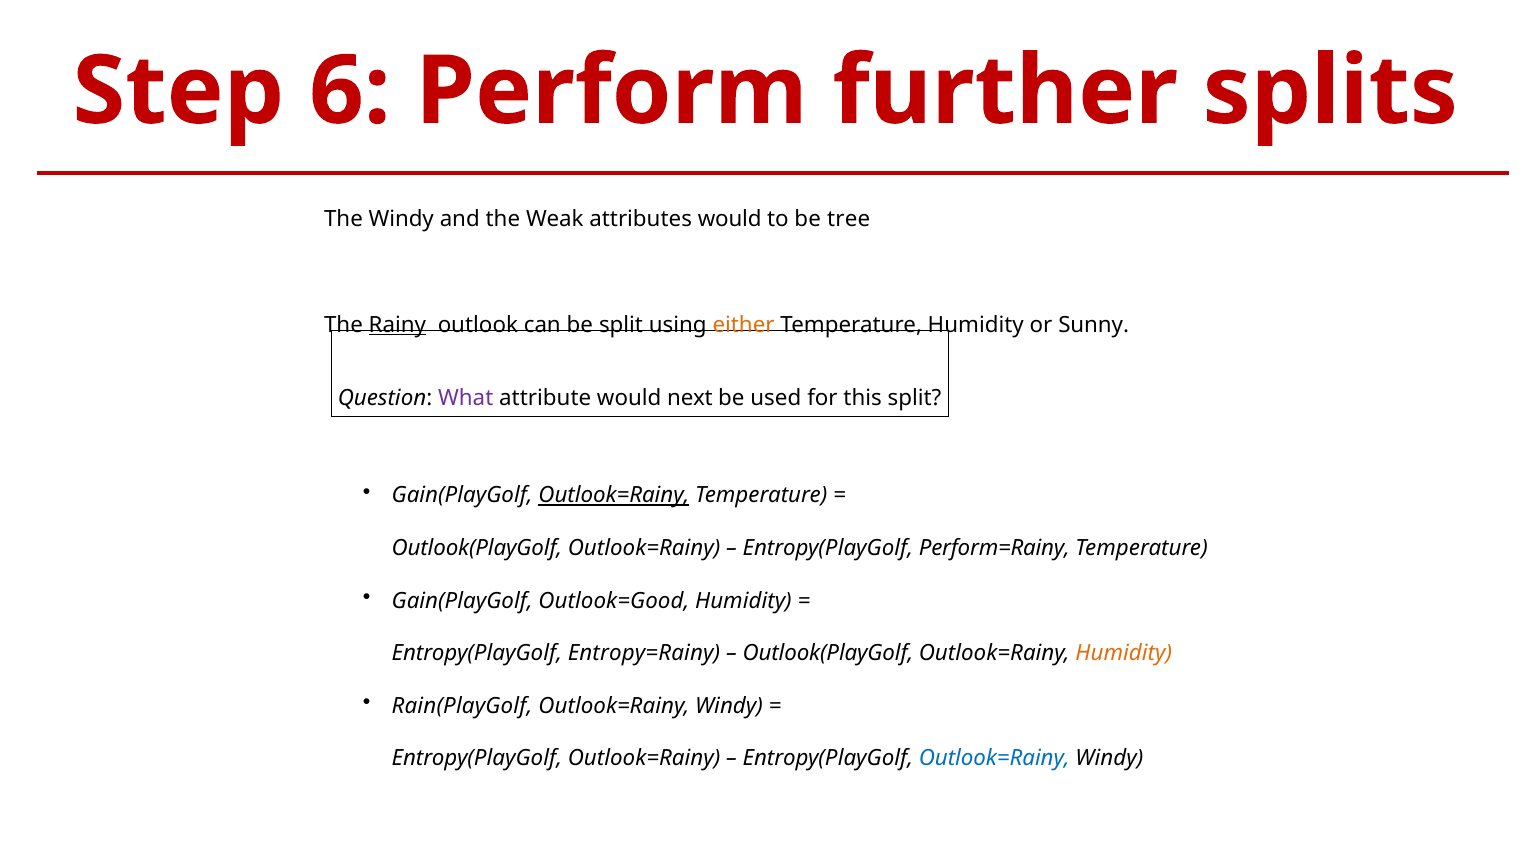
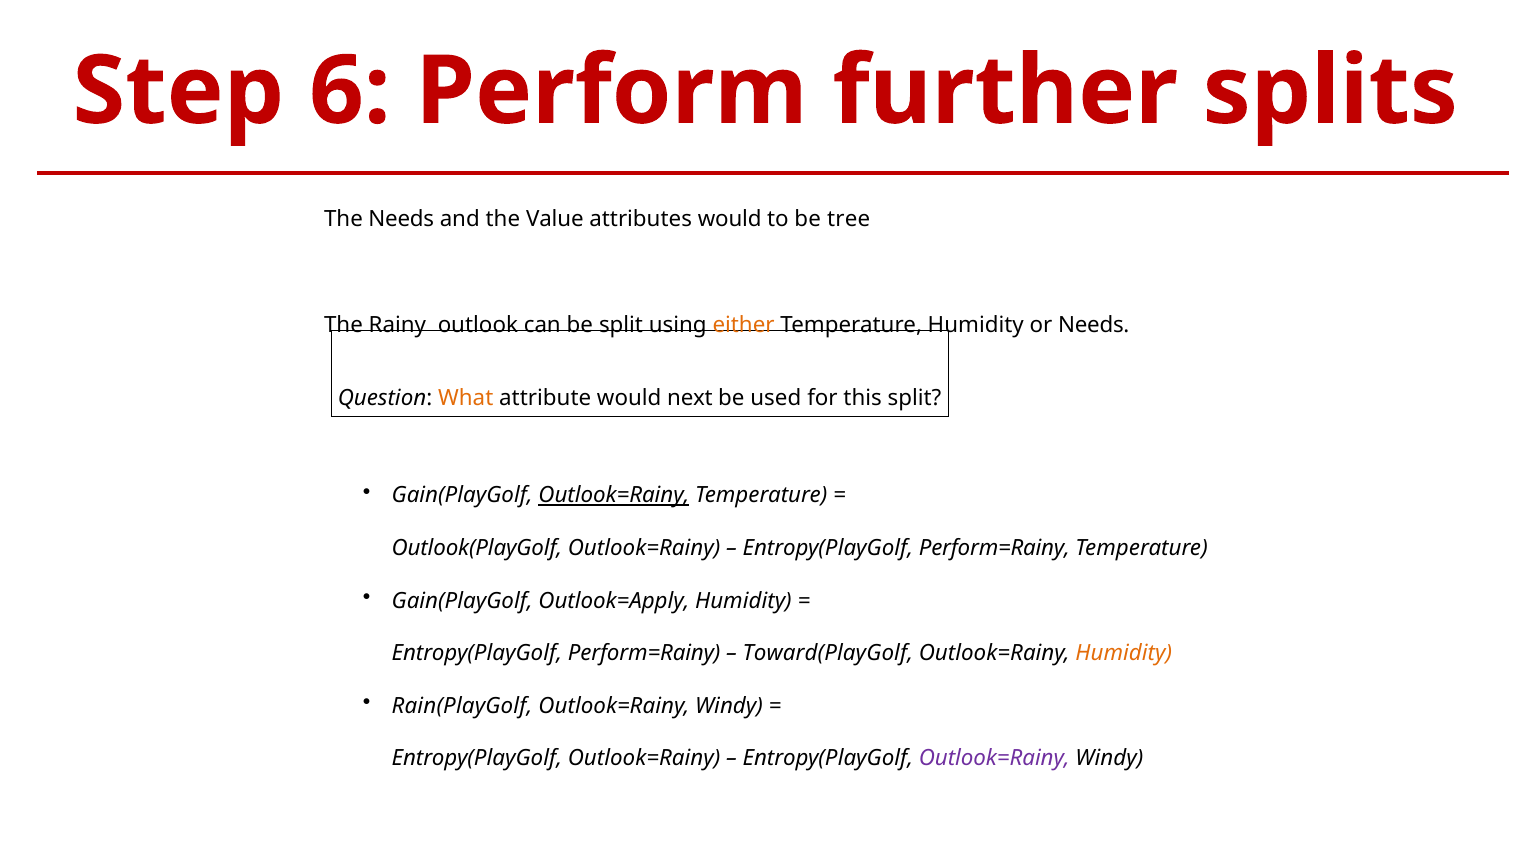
The Windy: Windy -> Needs
Weak: Weak -> Value
Rainy underline: present -> none
or Sunny: Sunny -> Needs
What colour: purple -> orange
Outlook=Good: Outlook=Good -> Outlook=Apply
Entropy=Rainy at (644, 653): Entropy=Rainy -> Perform=Rainy
Outlook(PlayGolf at (828, 653): Outlook(PlayGolf -> Toward(PlayGolf
Outlook=Rainy at (994, 759) colour: blue -> purple
